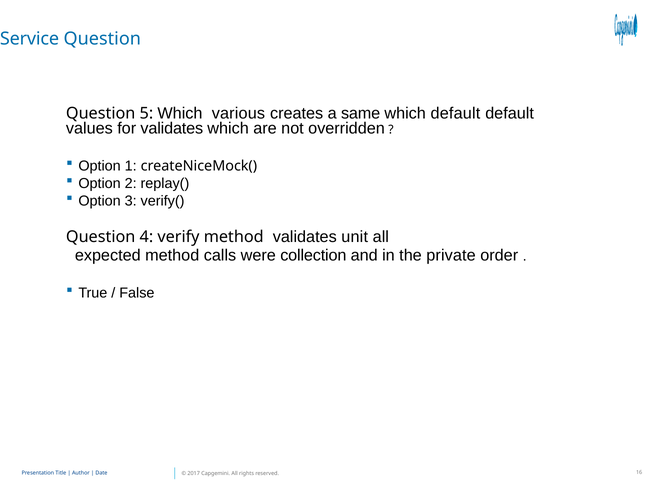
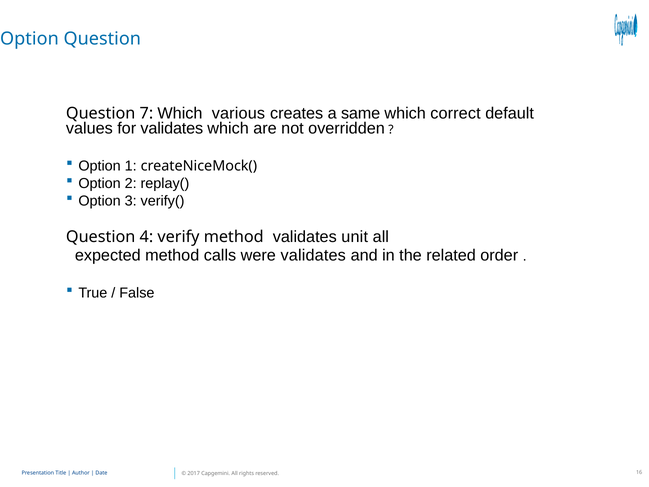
Service at (30, 39): Service -> Option
5: 5 -> 7
which default: default -> correct
were collection: collection -> validates
private: private -> related
